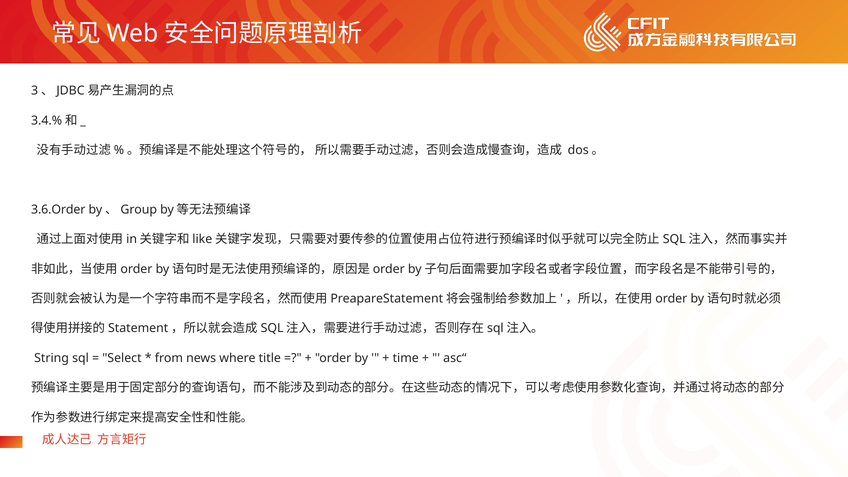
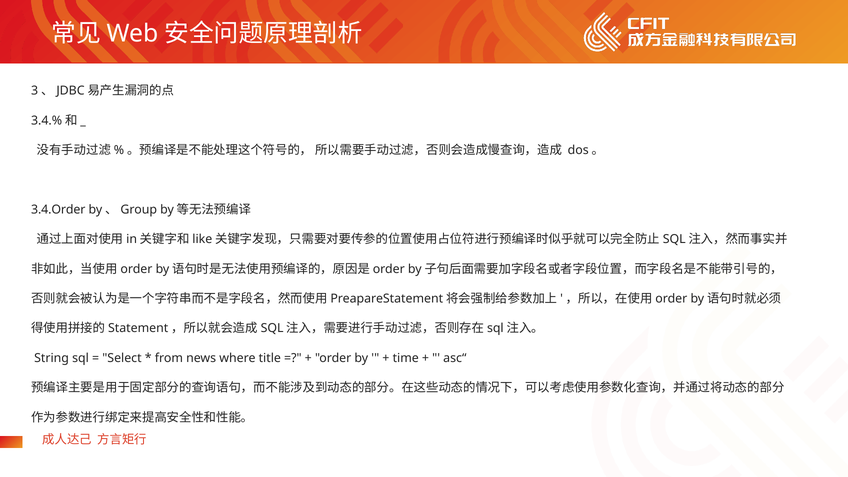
3.6.Order: 3.6.Order -> 3.4.Order
